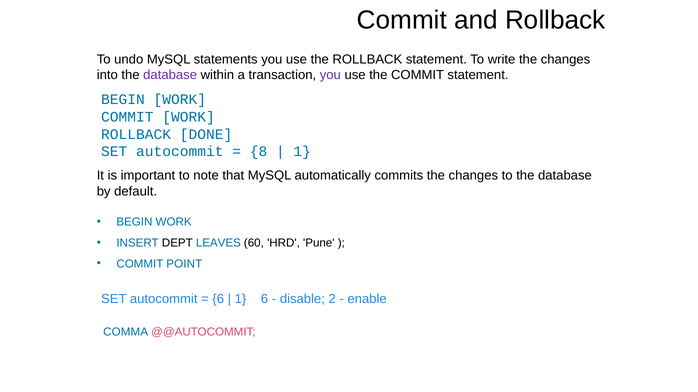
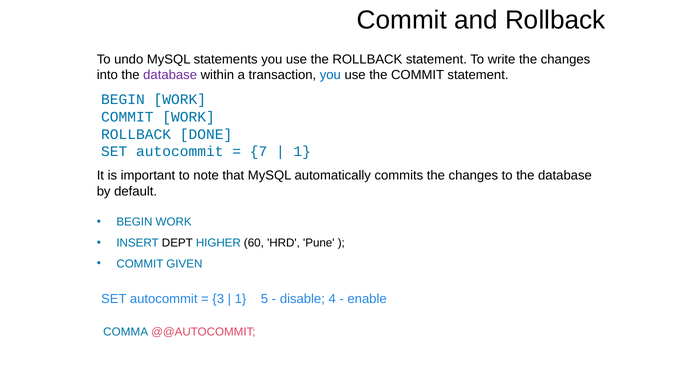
you at (330, 75) colour: purple -> blue
8: 8 -> 7
LEAVES: LEAVES -> HIGHER
POINT: POINT -> GIVEN
6 at (218, 299): 6 -> 3
1 6: 6 -> 5
2: 2 -> 4
